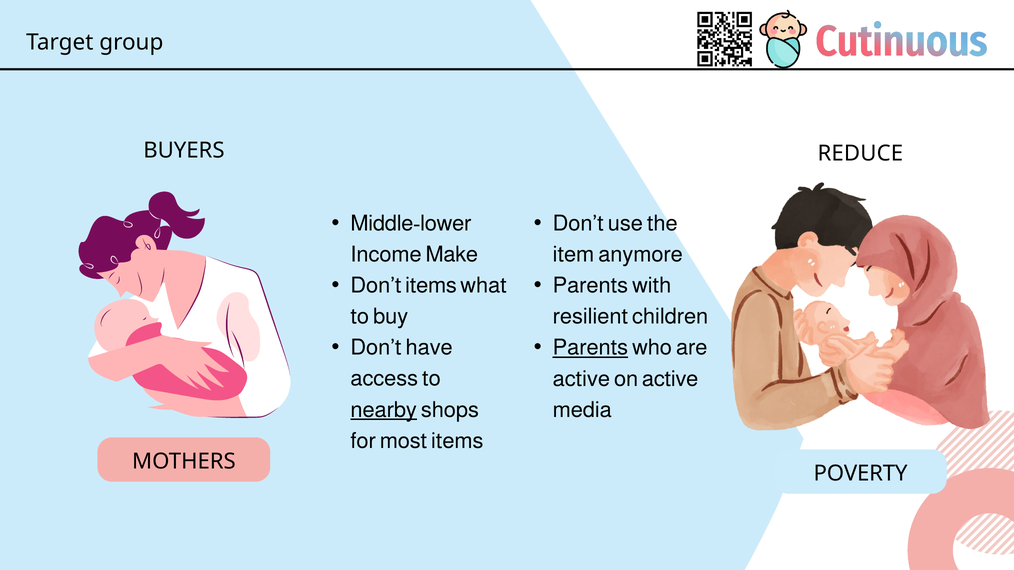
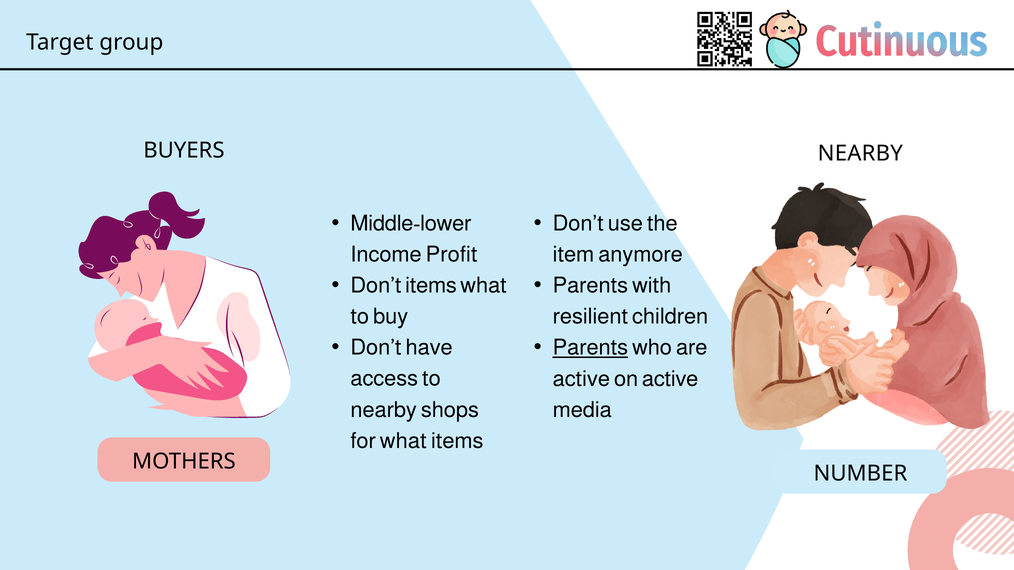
REDUCE at (860, 153): REDUCE -> NEARBY
Make: Make -> Profit
nearby at (384, 410) underline: present -> none
for most: most -> what
POVERTY: POVERTY -> NUMBER
